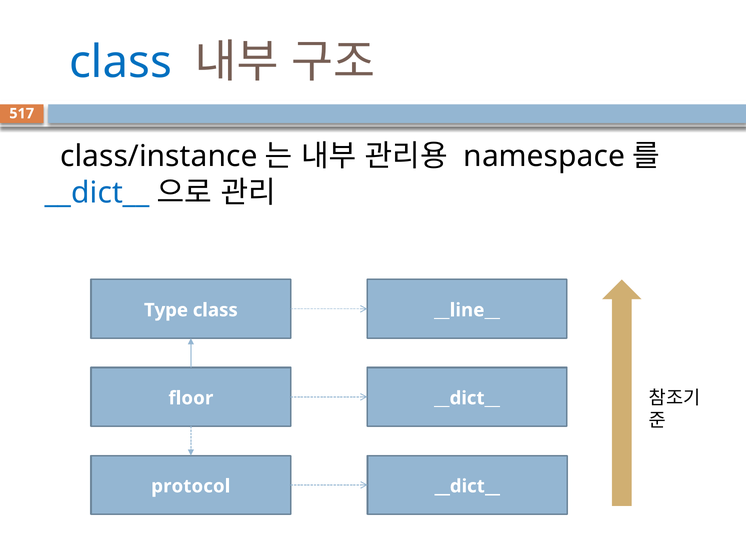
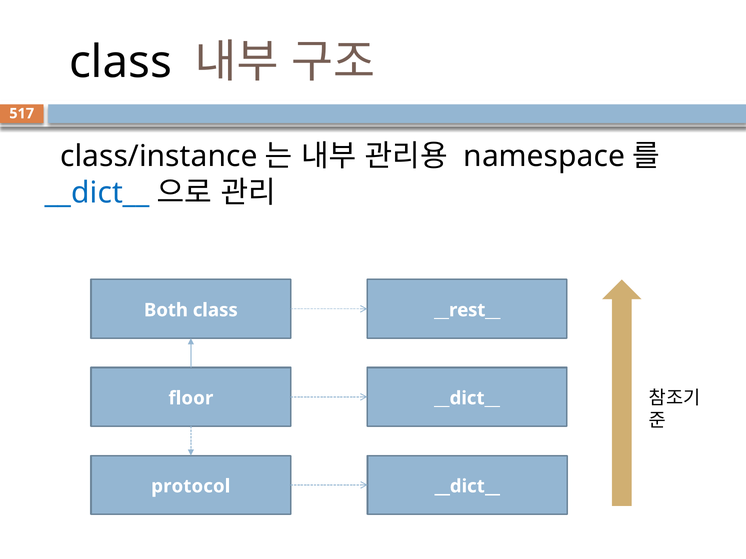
class at (121, 62) colour: blue -> black
Type: Type -> Both
__line__: __line__ -> __rest__
